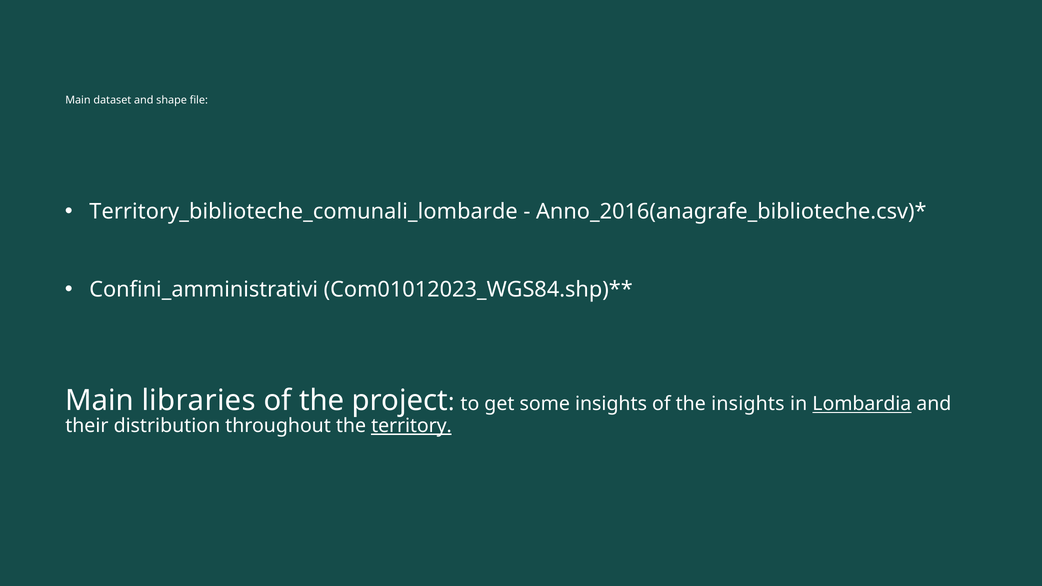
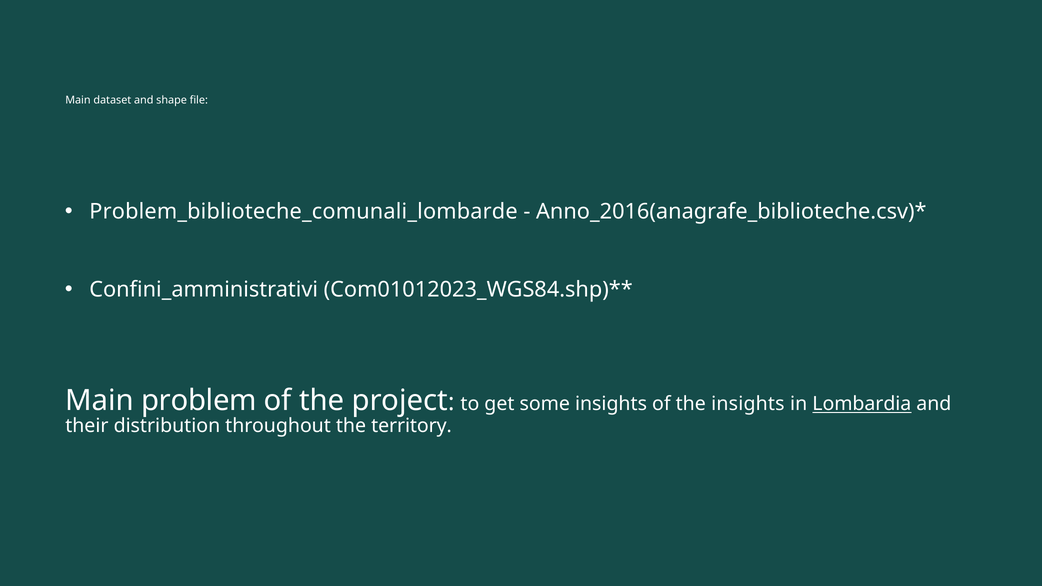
Territory_biblioteche_comunali_lombarde: Territory_biblioteche_comunali_lombarde -> Problem_biblioteche_comunali_lombarde
libraries: libraries -> problem
territory underline: present -> none
